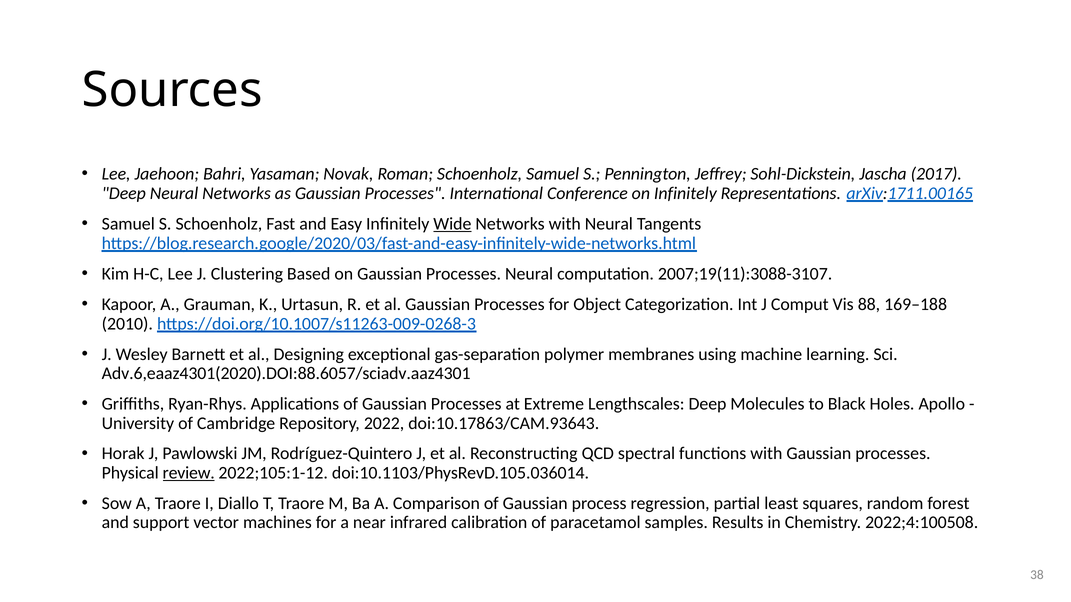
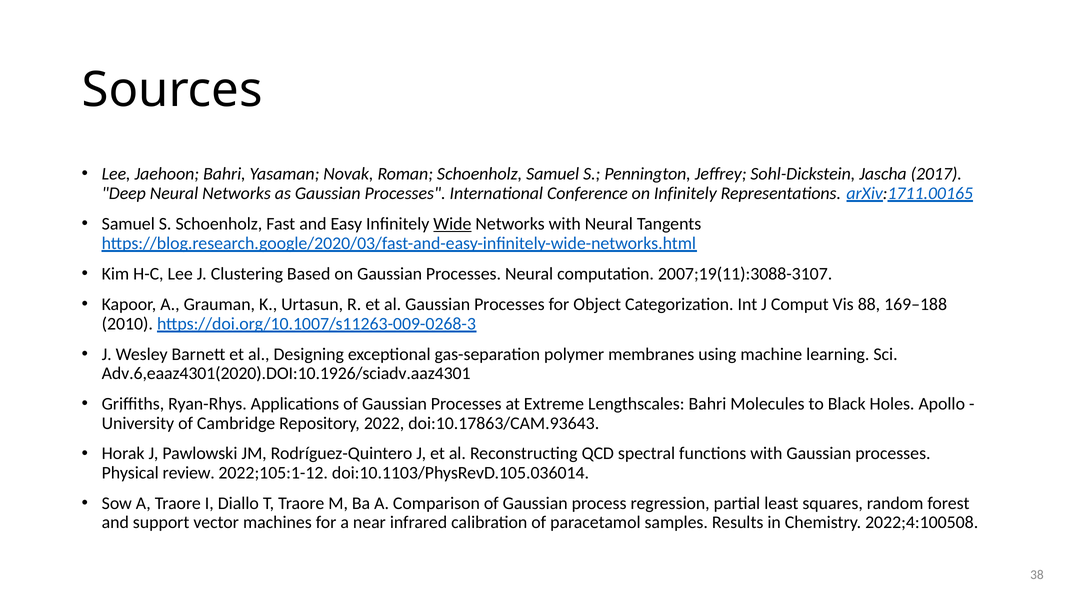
Adv.6,eaaz4301(2020).DOI:88.6057/sciadv.aaz4301: Adv.6,eaaz4301(2020).DOI:88.6057/sciadv.aaz4301 -> Adv.6,eaaz4301(2020).DOI:10.1926/sciadv.aaz4301
Lengthscales Deep: Deep -> Bahri
review underline: present -> none
